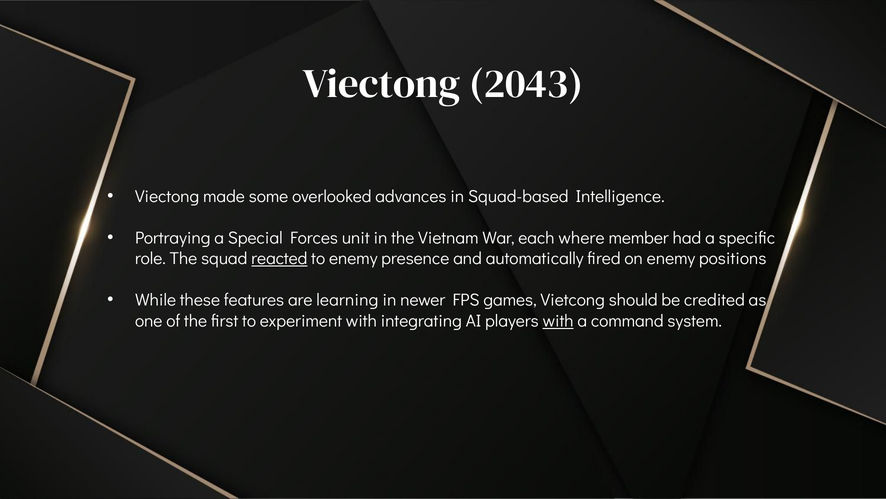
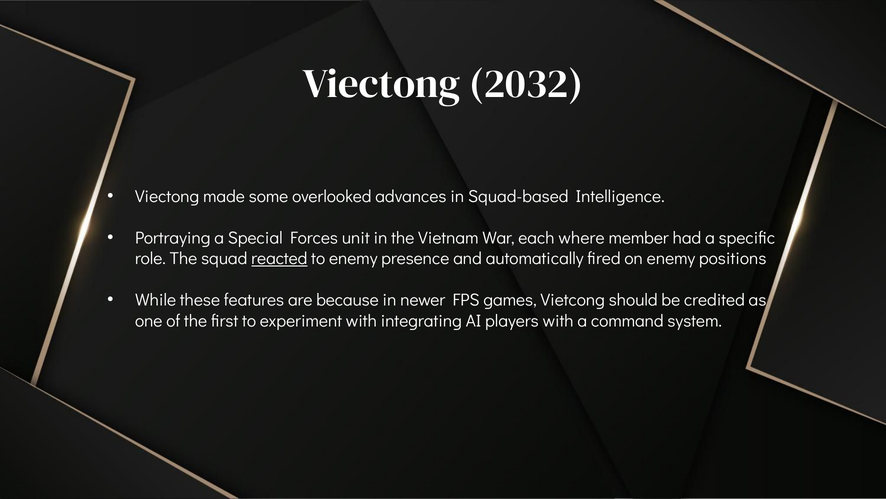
2043: 2043 -> 2032
learning: learning -> because
with at (558, 320) underline: present -> none
